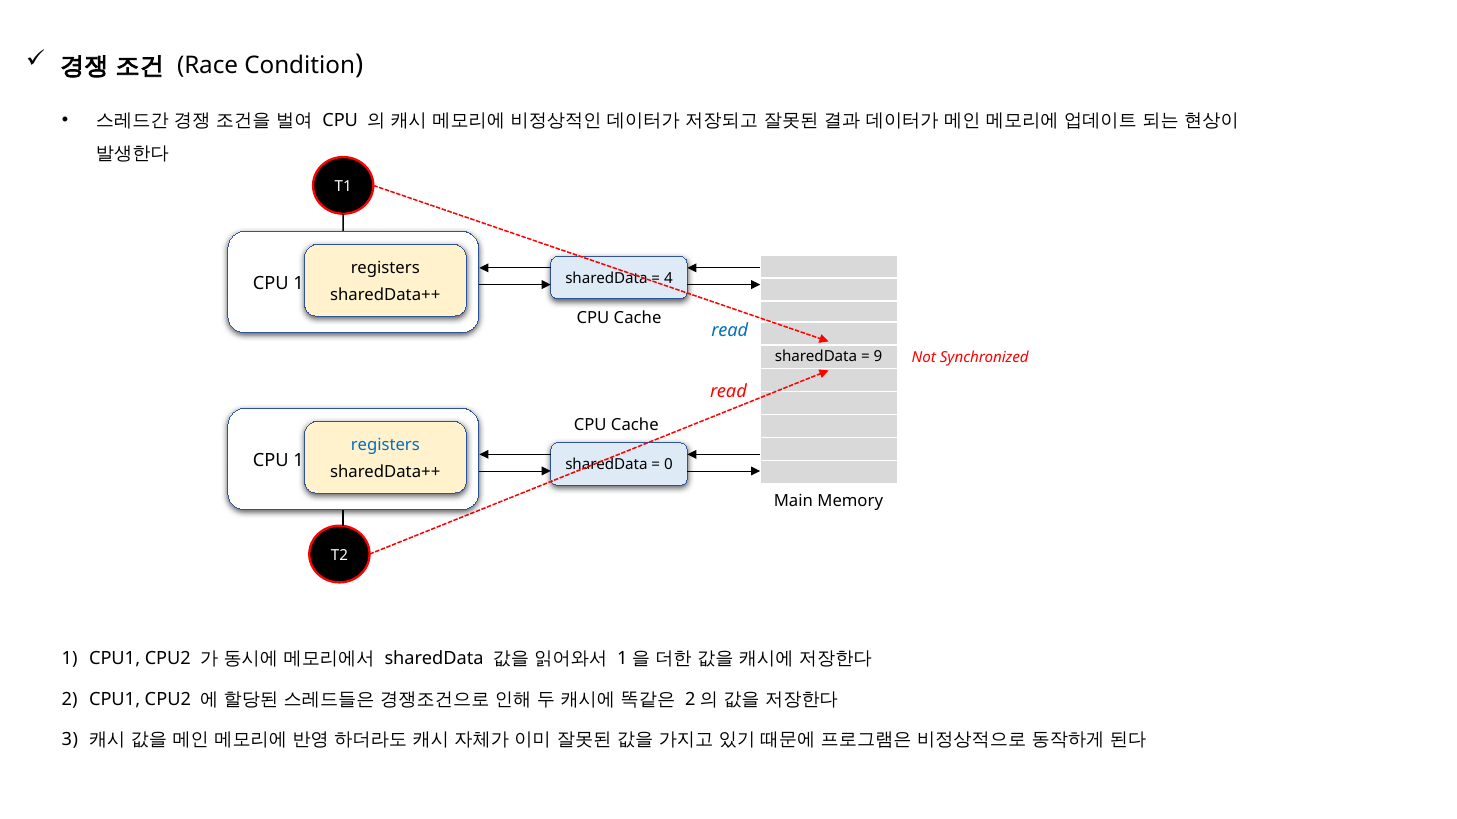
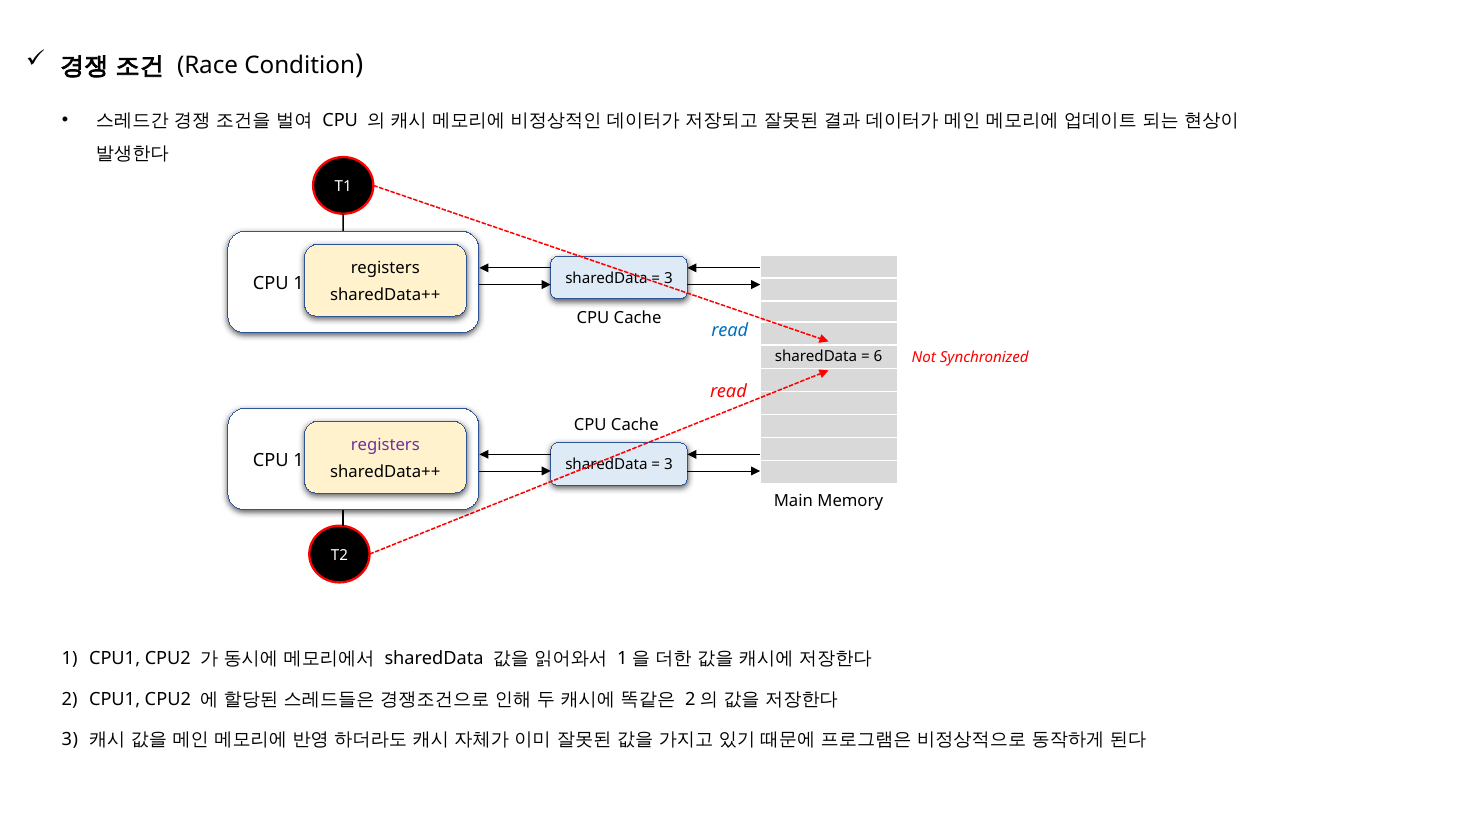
4 at (668, 279): 4 -> 3
9: 9 -> 6
registers at (385, 445) colour: blue -> purple
0 at (668, 465): 0 -> 3
